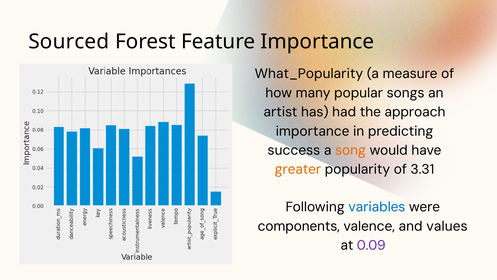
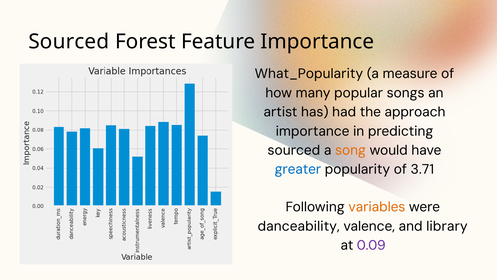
success at (294, 150): success -> sourced
greater colour: orange -> blue
3.31: 3.31 -> 3.71
variables colour: blue -> orange
components: components -> danceability
values: values -> library
